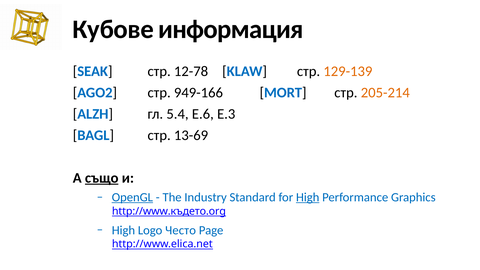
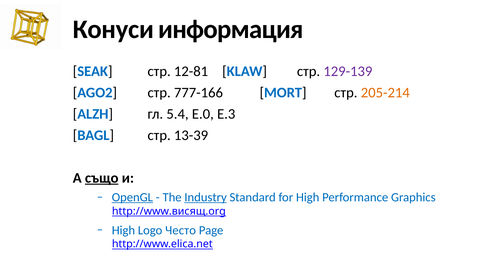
Кубове: Кубове -> Конуси
12-78: 12-78 -> 12-81
129-139 colour: orange -> purple
949-166: 949-166 -> 777-166
Е.6: Е.6 -> Е.0
13-69: 13-69 -> 13-39
Industry underline: none -> present
High at (308, 197) underline: present -> none
http://www.където.org: http://www.където.org -> http://www.висящ.org
